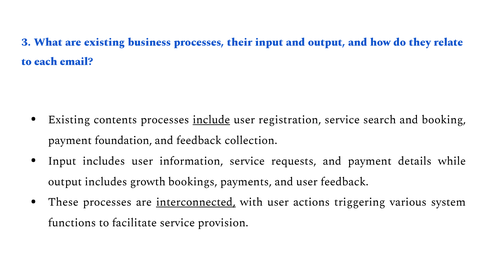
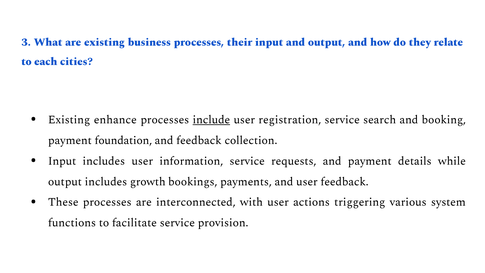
email: email -> cities
contents: contents -> enhance
interconnected underline: present -> none
